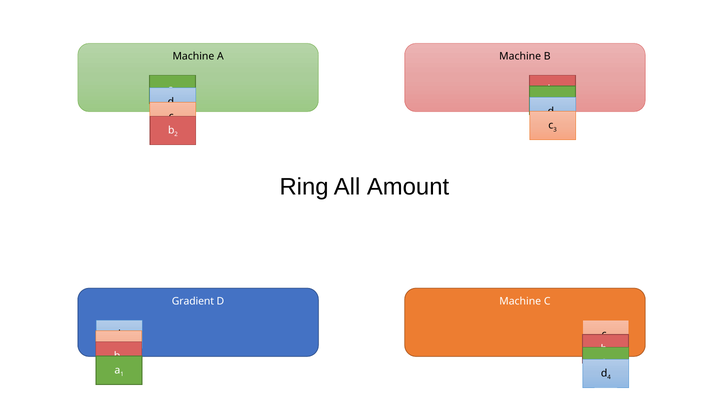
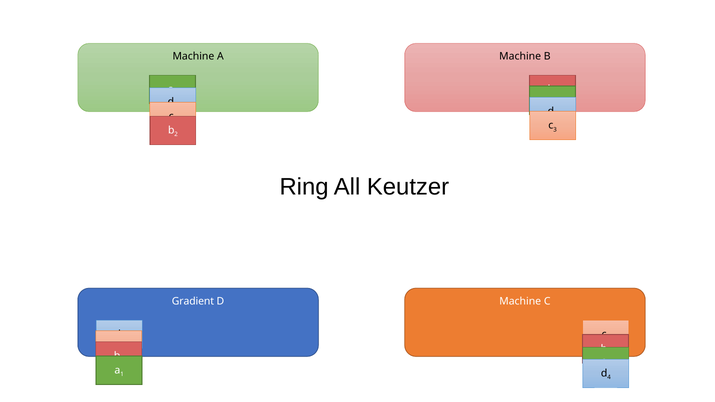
Amount: Amount -> Keutzer
